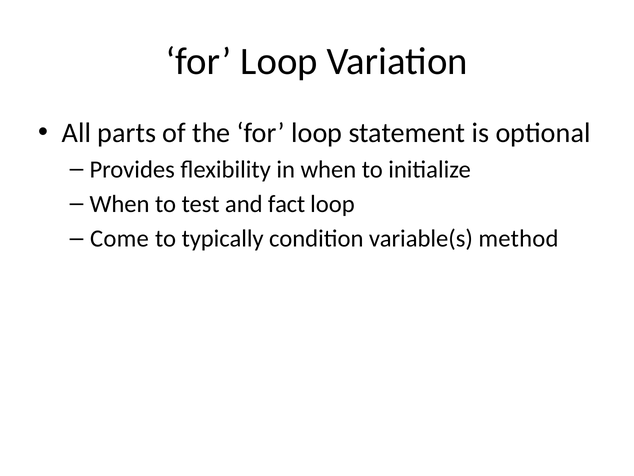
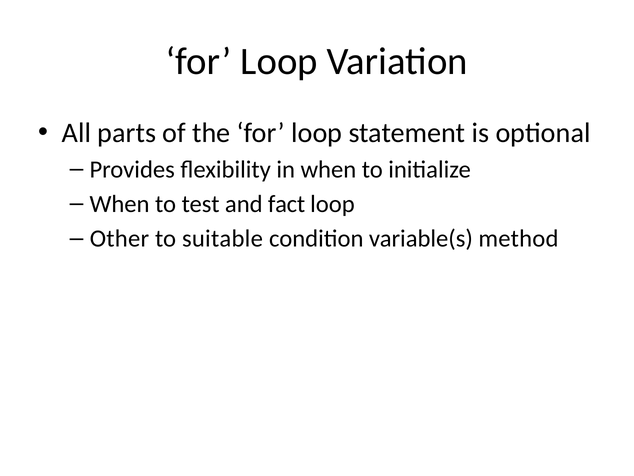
Come: Come -> Other
typically: typically -> suitable
